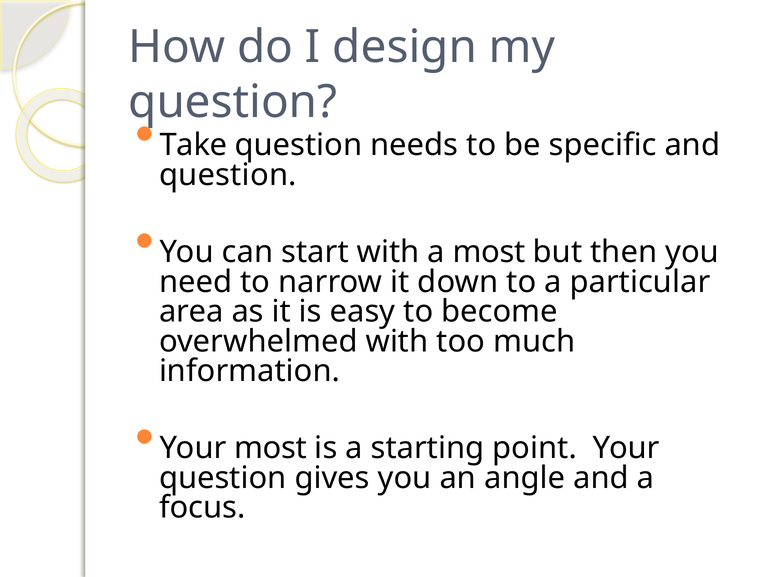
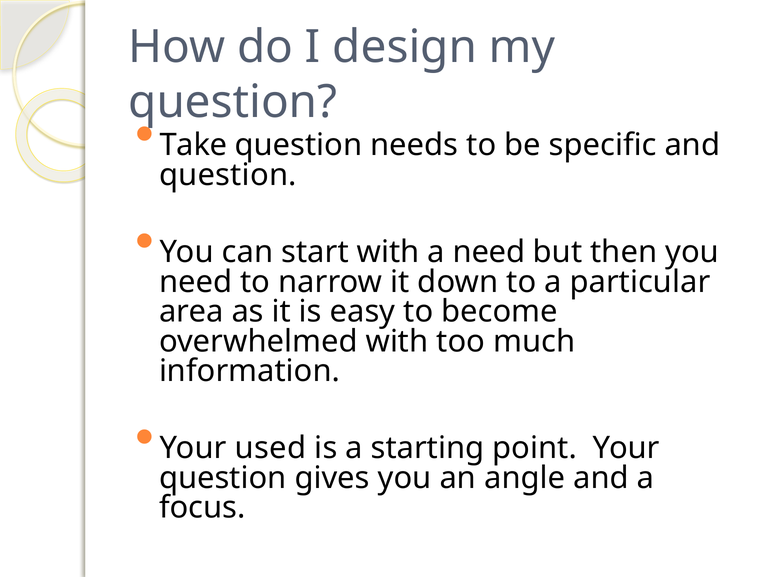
a most: most -> need
Your most: most -> used
